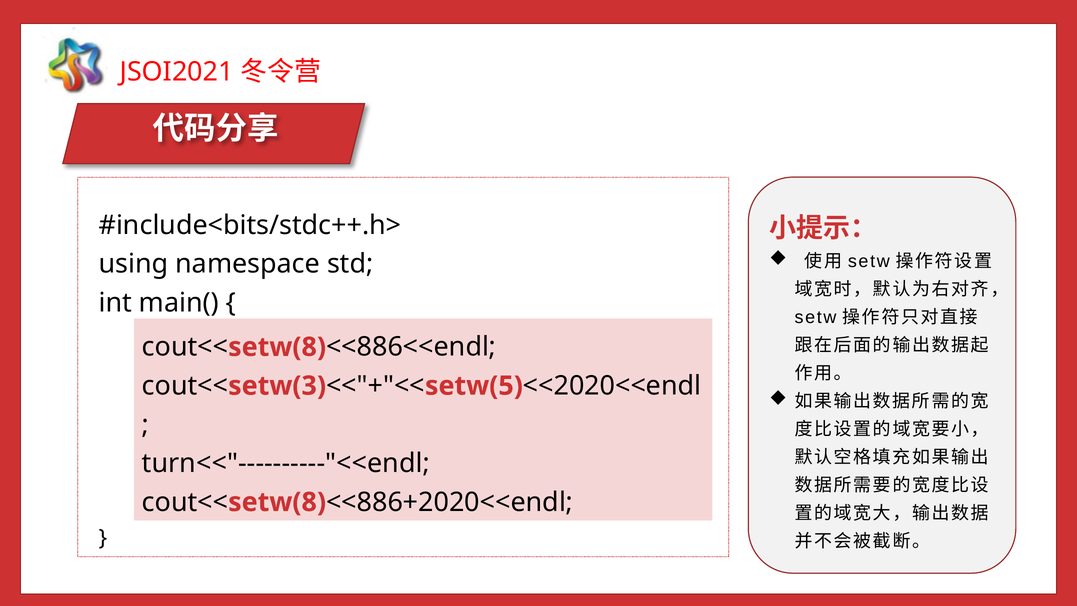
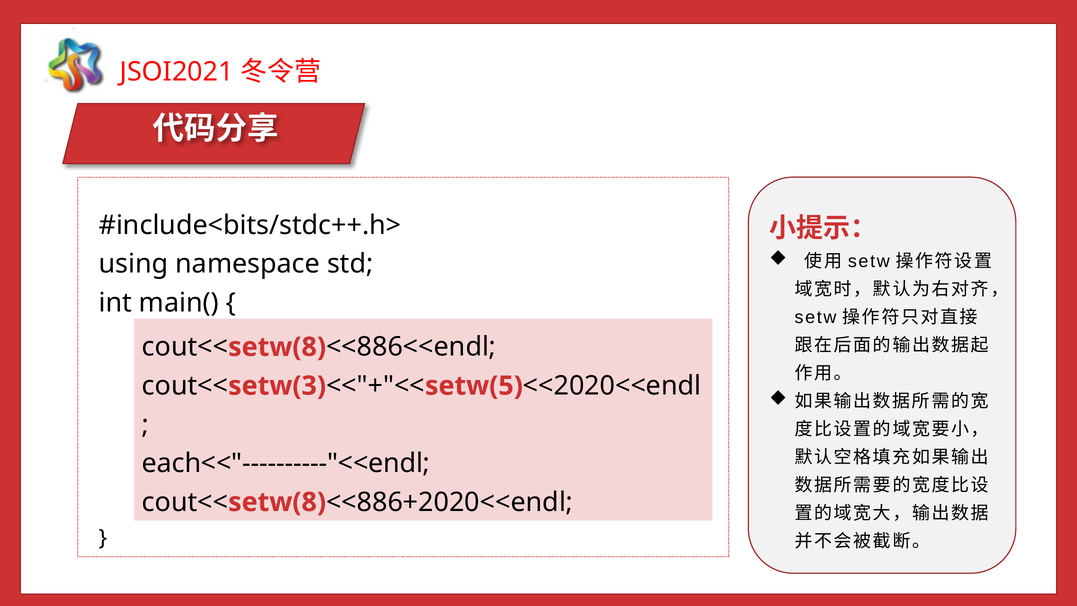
turn<<"----------"<<endl: turn<<"----------"<<endl -> each<<"----------"<<endl
